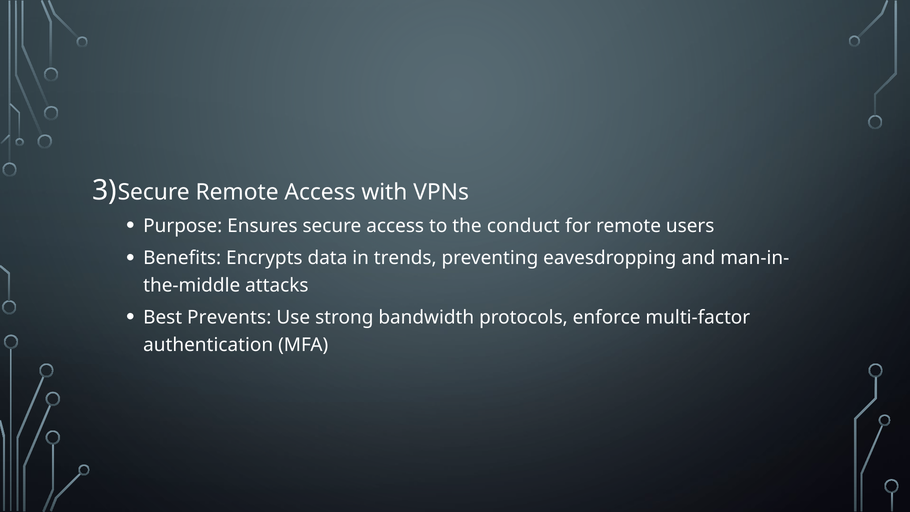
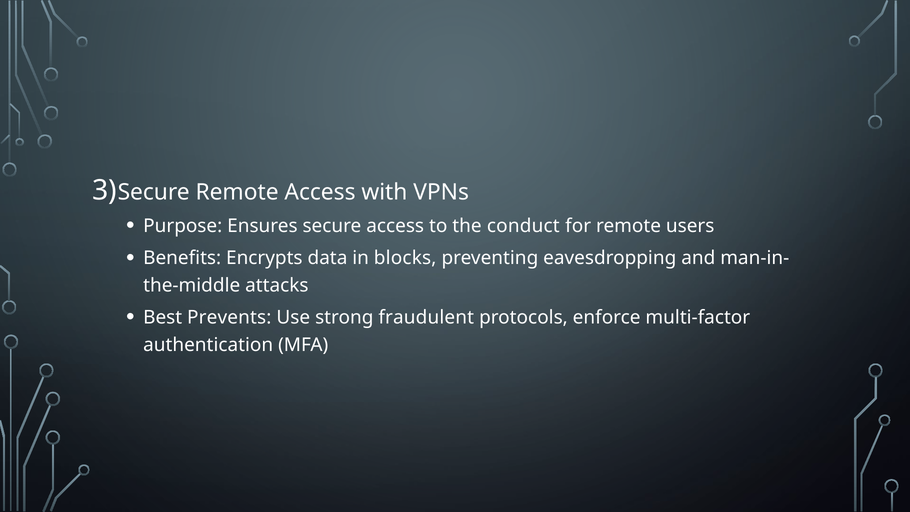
trends: trends -> blocks
bandwidth: bandwidth -> fraudulent
